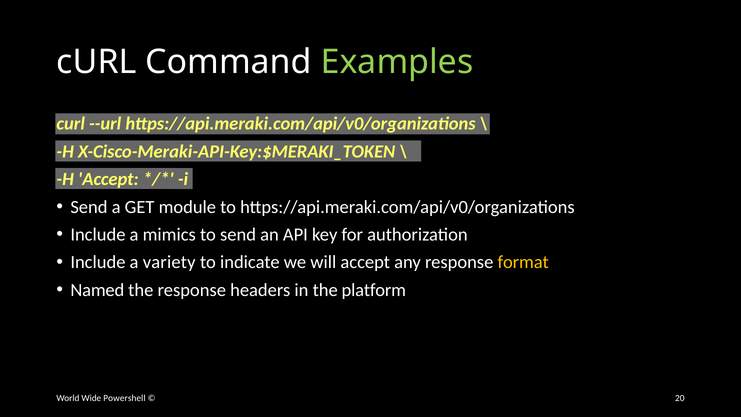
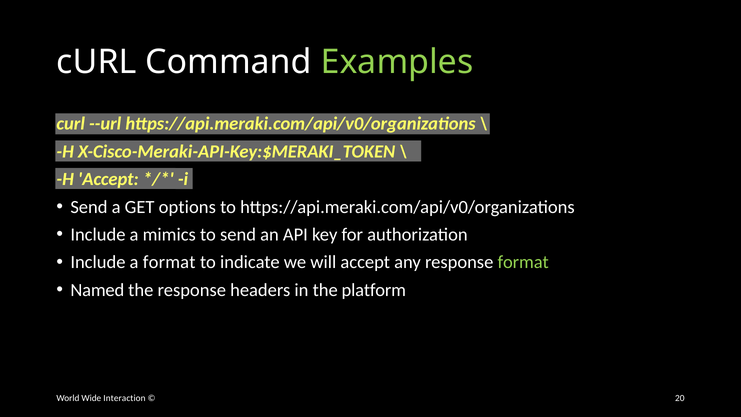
module: module -> options
a variety: variety -> format
format at (523, 262) colour: yellow -> light green
Powershell: Powershell -> Interaction
